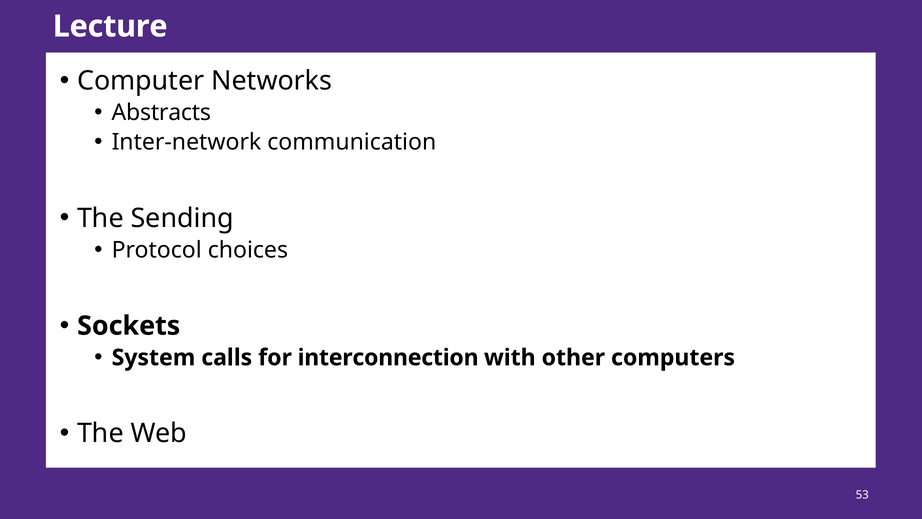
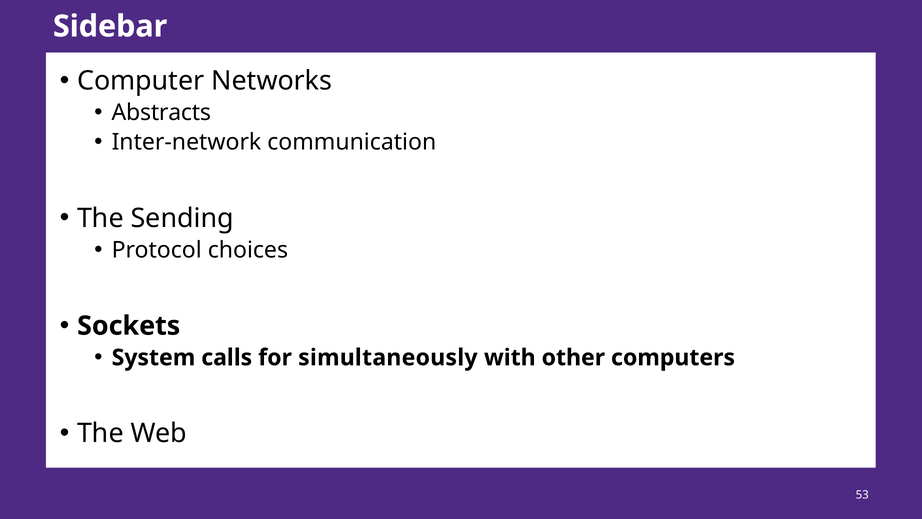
Lecture: Lecture -> Sidebar
interconnection: interconnection -> simultaneously
